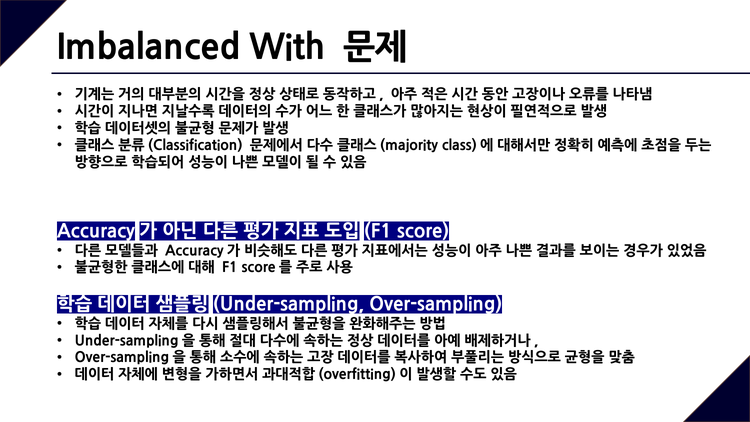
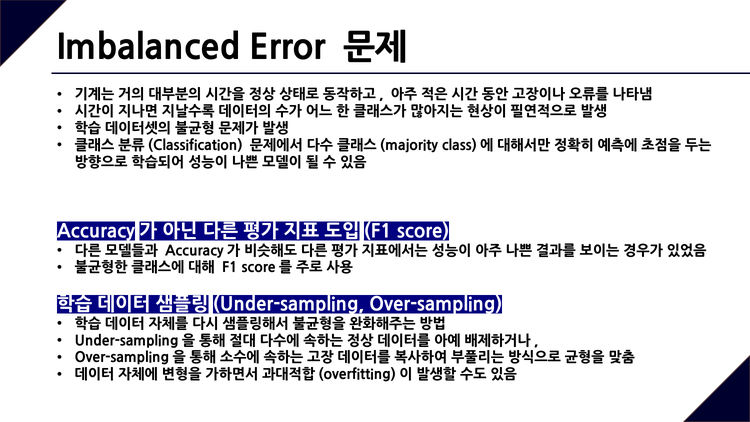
With: With -> Error
